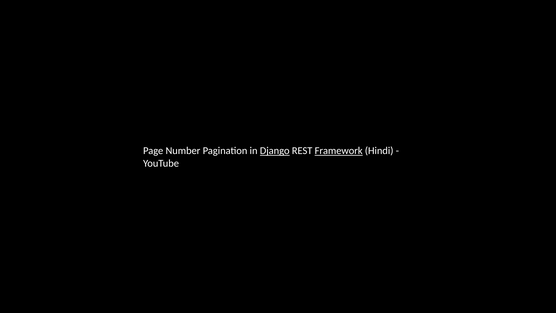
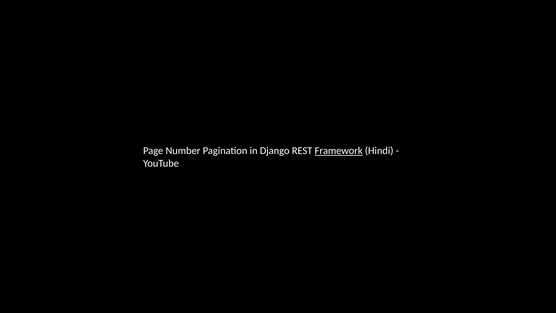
Django underline: present -> none
